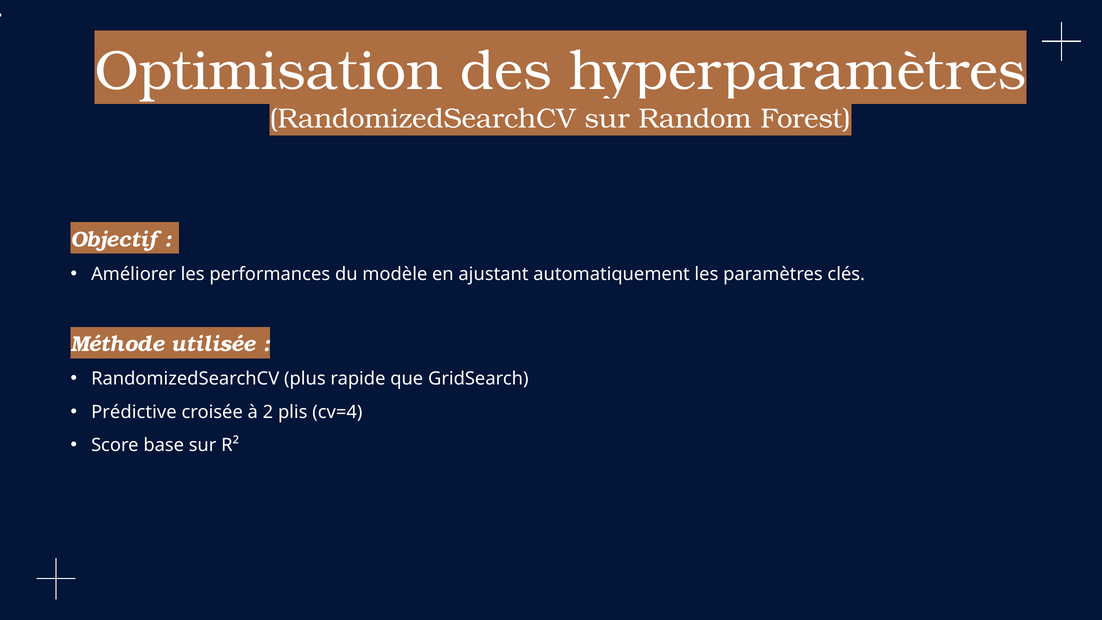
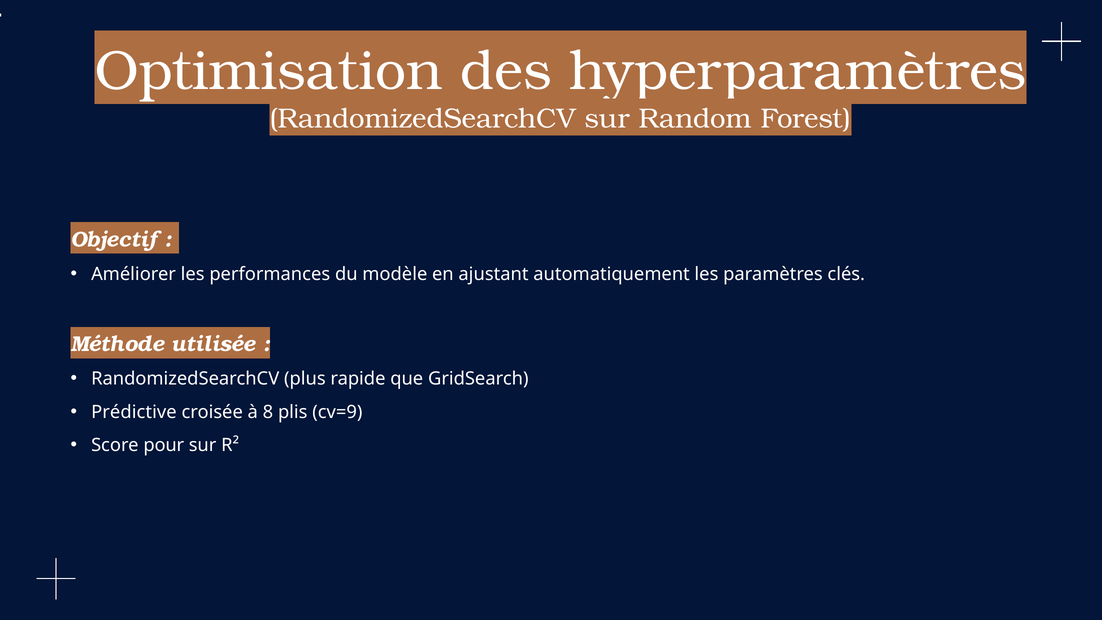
2: 2 -> 8
cv=4: cv=4 -> cv=9
base: base -> pour
